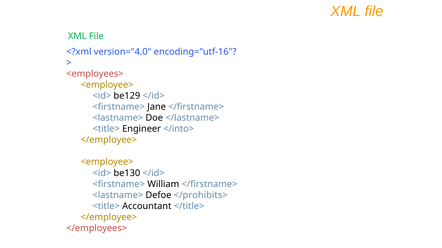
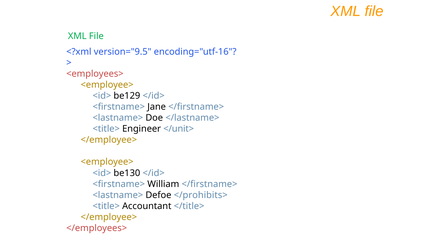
version="4.0: version="4.0 -> version="9.5
</into>: </into> -> </unit>
